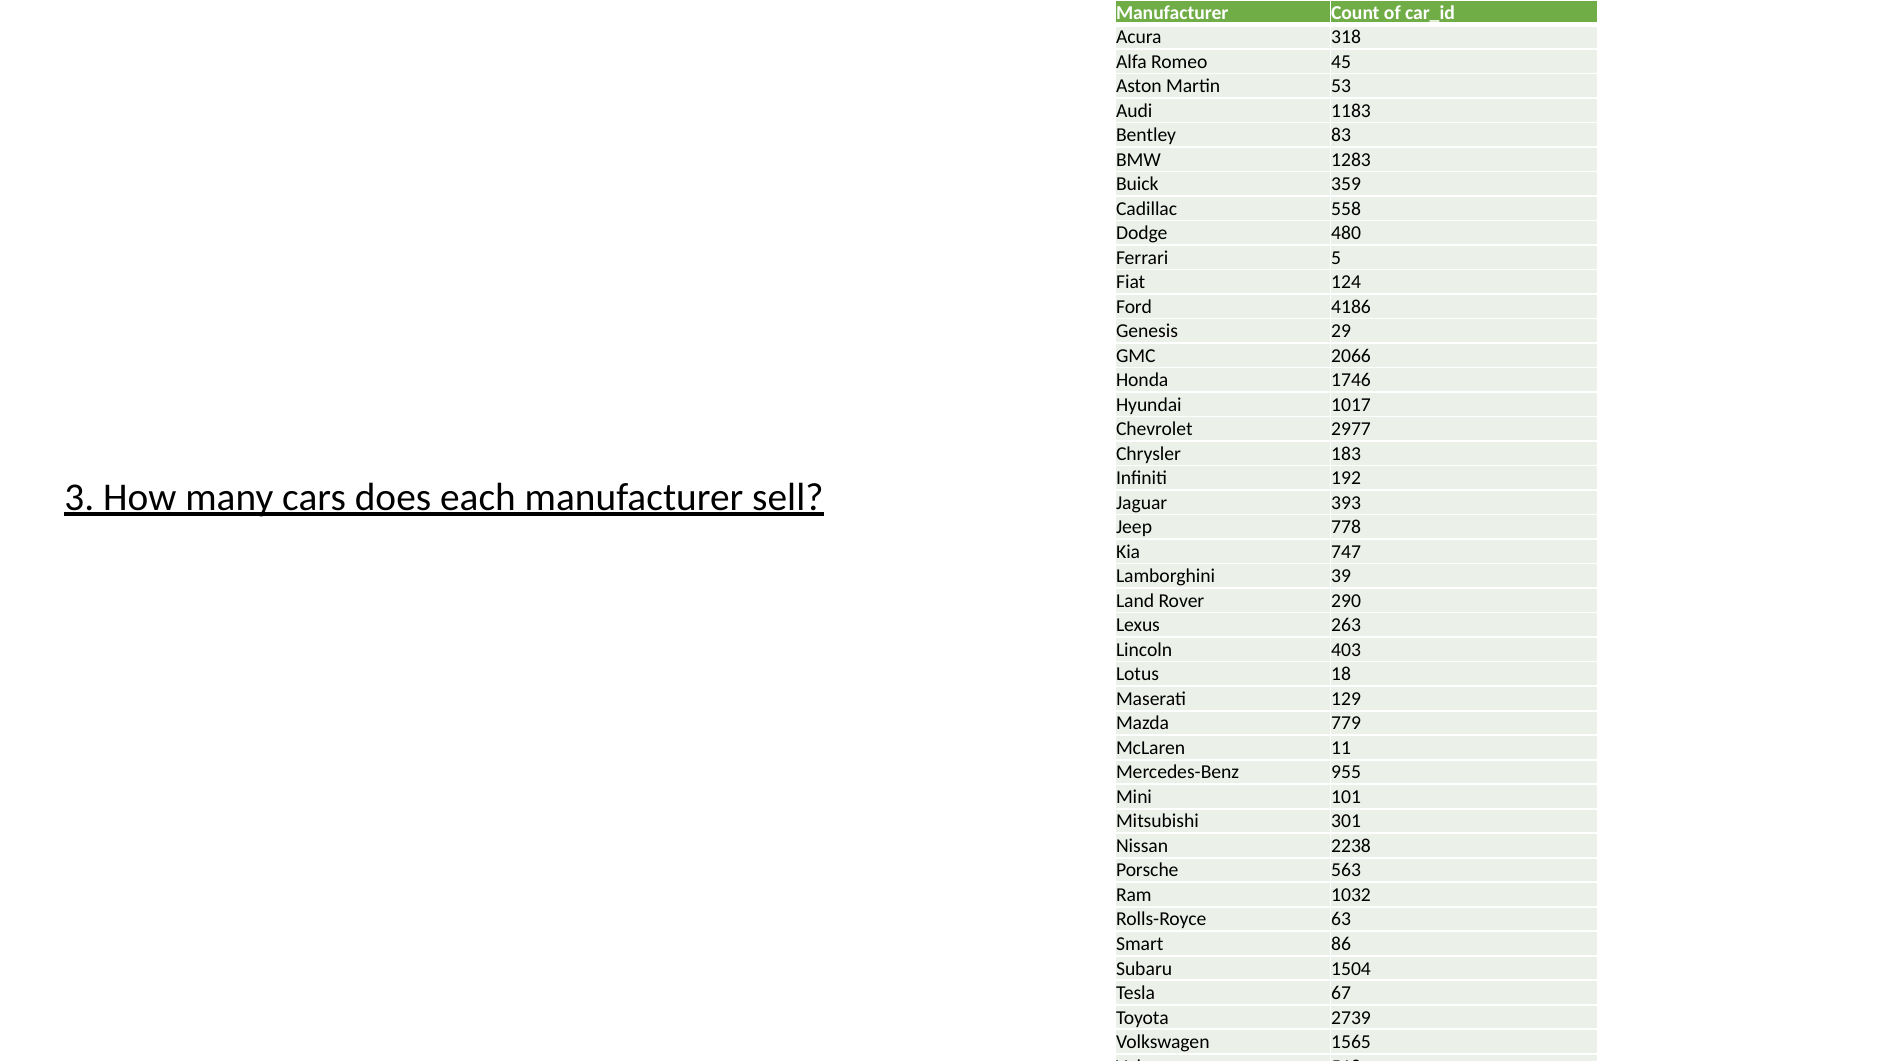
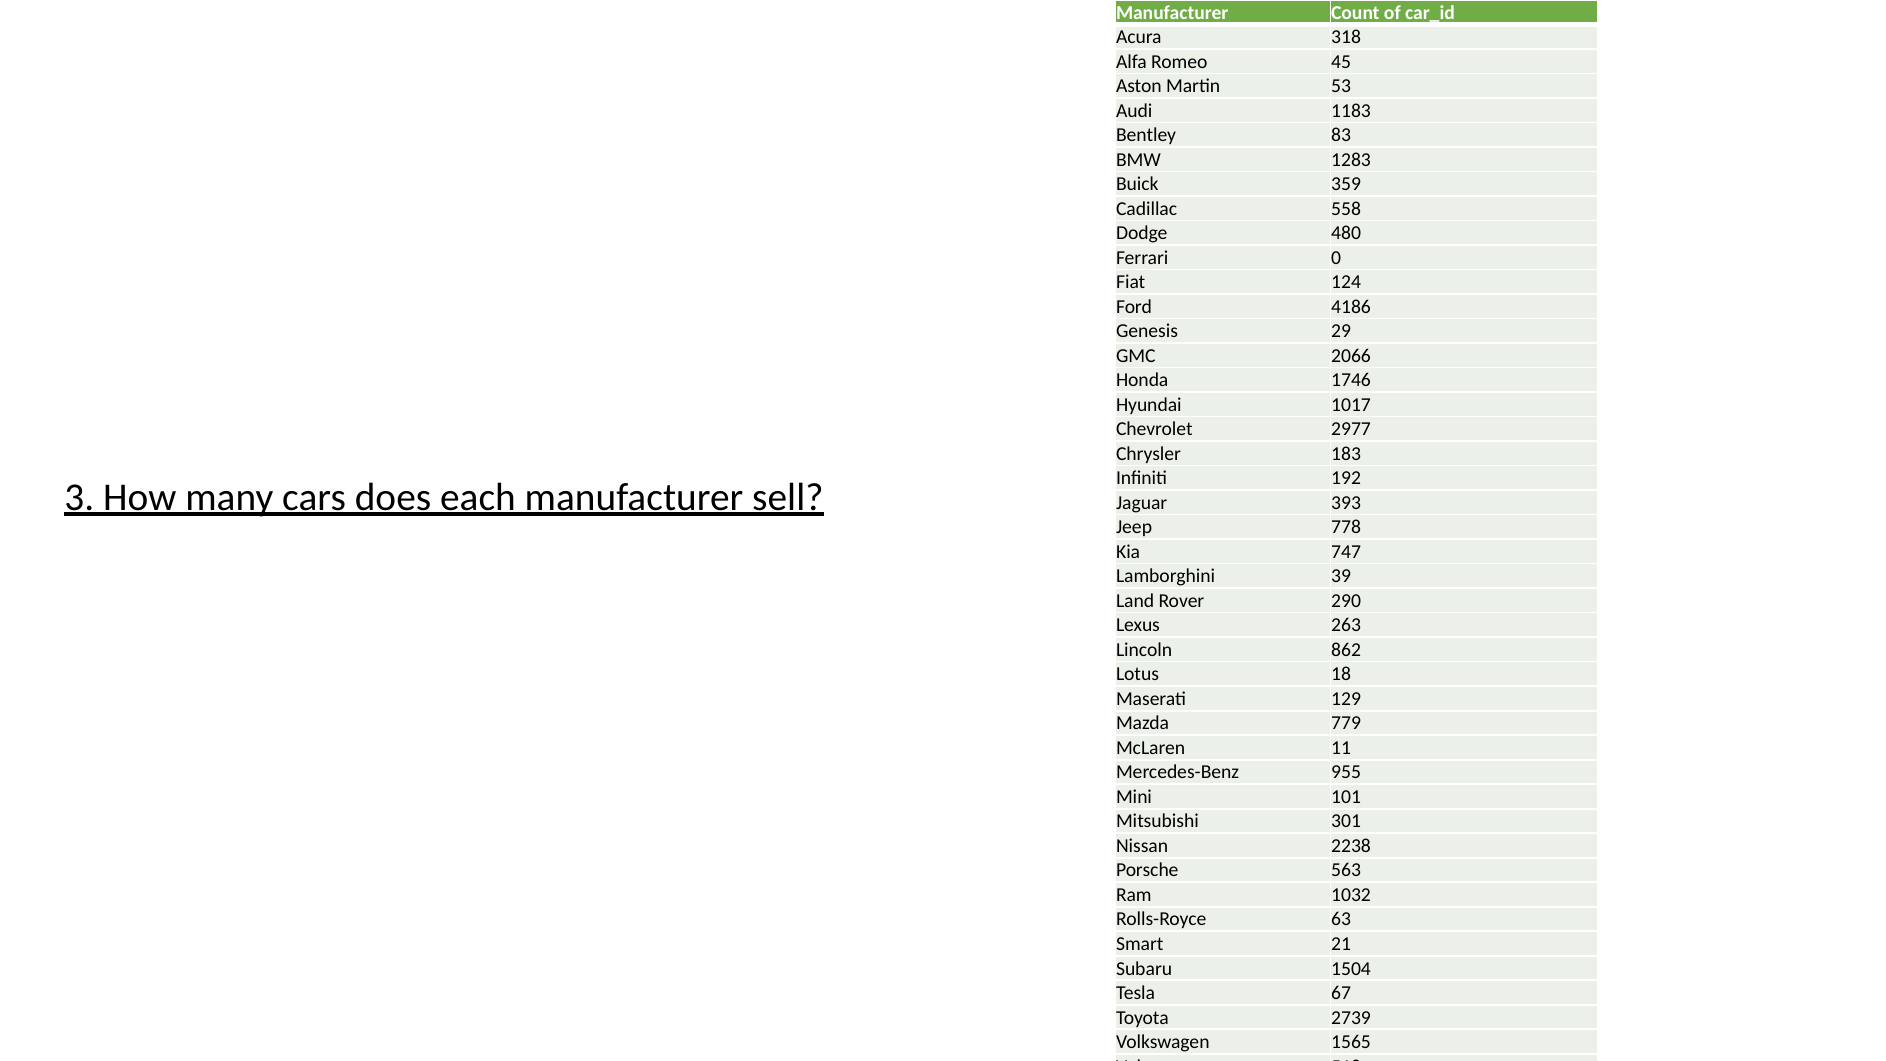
5: 5 -> 0
403: 403 -> 862
86: 86 -> 21
